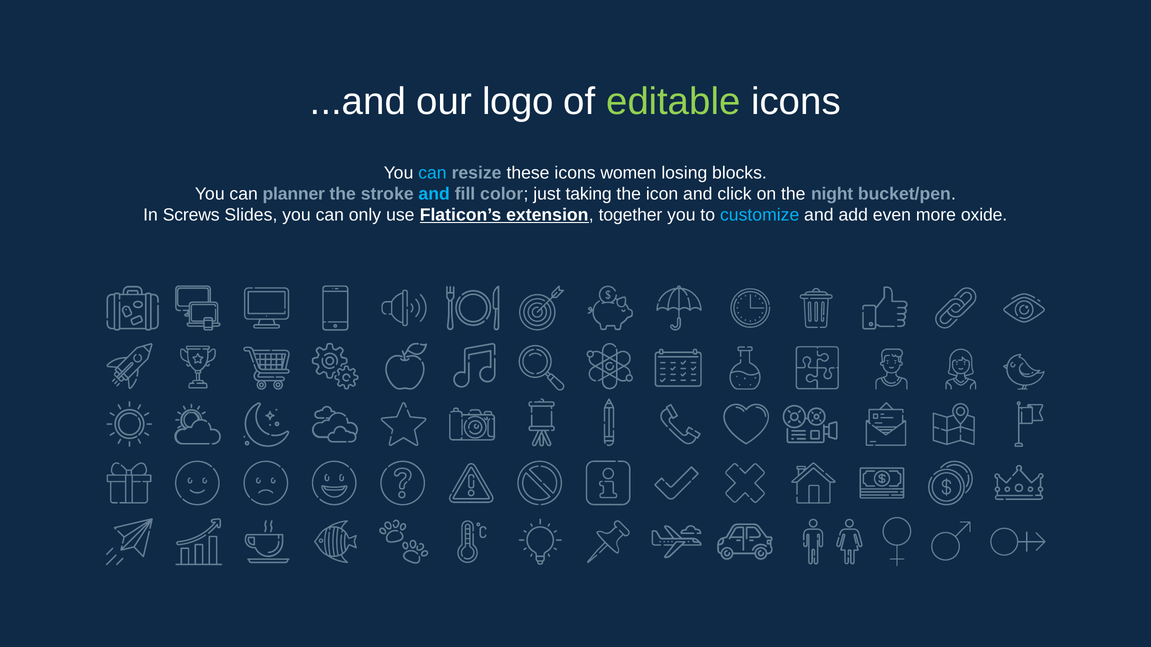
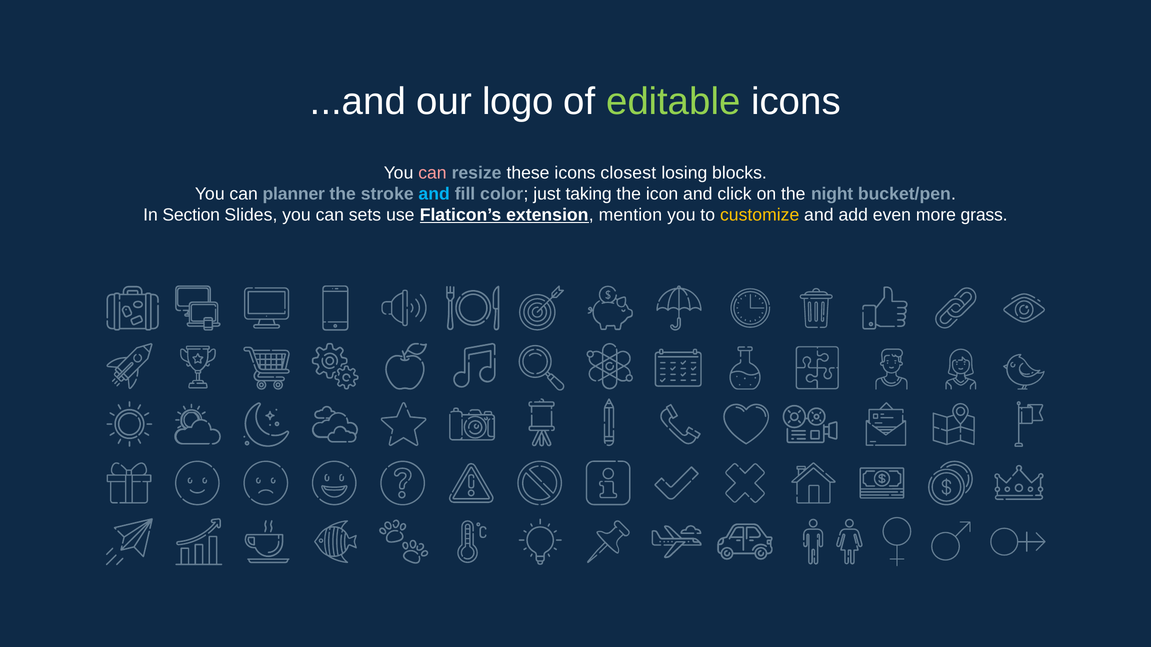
can at (432, 173) colour: light blue -> pink
women: women -> closest
Screws: Screws -> Section
only: only -> sets
together: together -> mention
customize colour: light blue -> yellow
oxide: oxide -> grass
